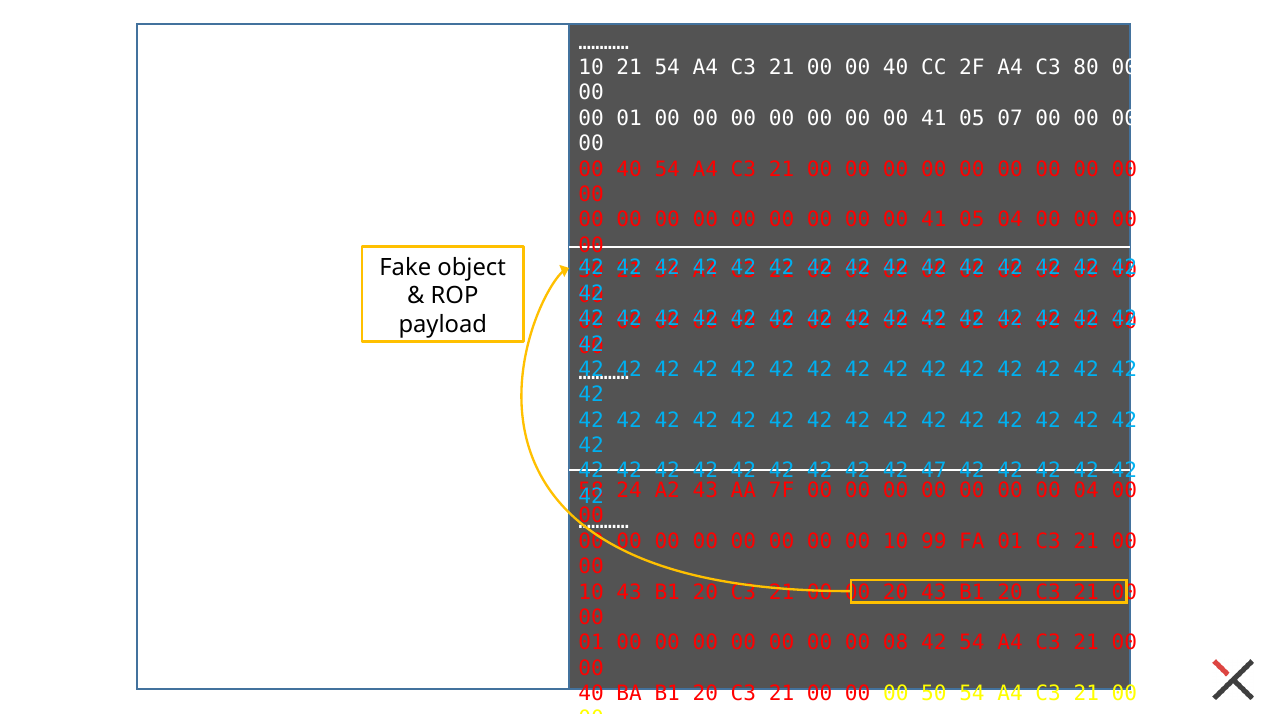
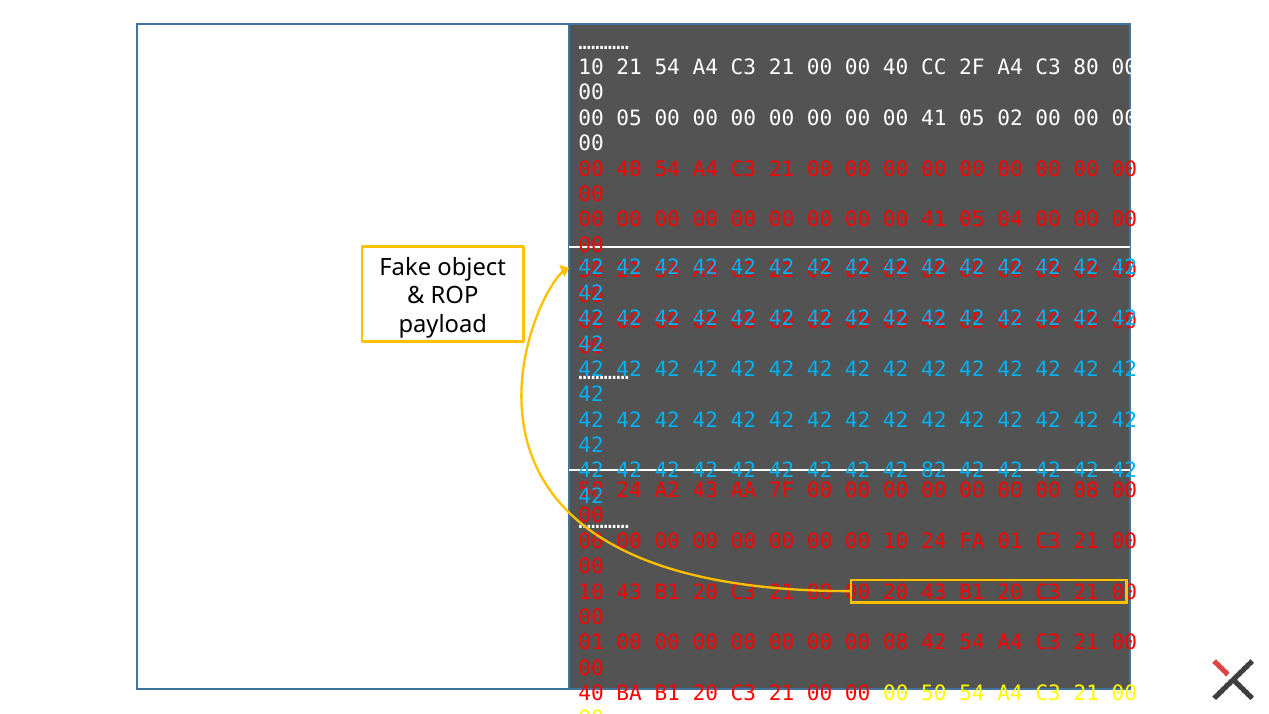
01 at (629, 118): 01 -> 05
07: 07 -> 02
47: 47 -> 82
04 at (1086, 490): 04 -> 08
10 99: 99 -> 24
